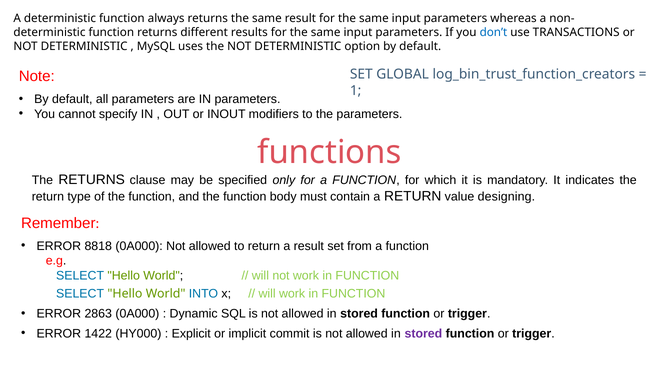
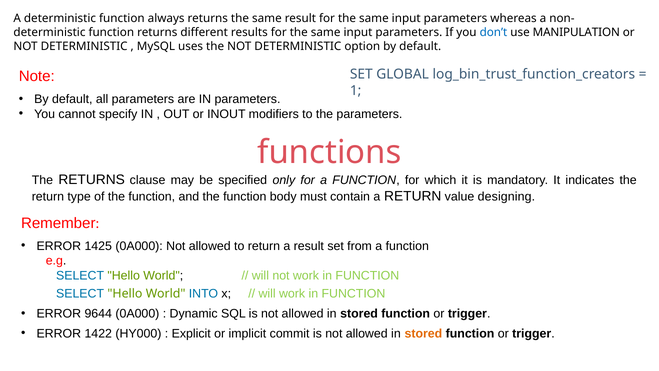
TRANSACTIONS: TRANSACTIONS -> MANIPULATION
8818: 8818 -> 1425
2863: 2863 -> 9644
stored at (423, 333) colour: purple -> orange
